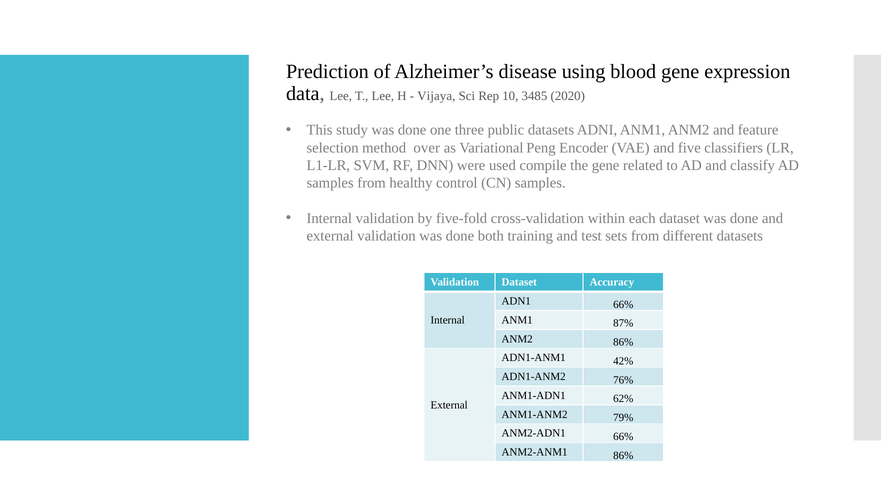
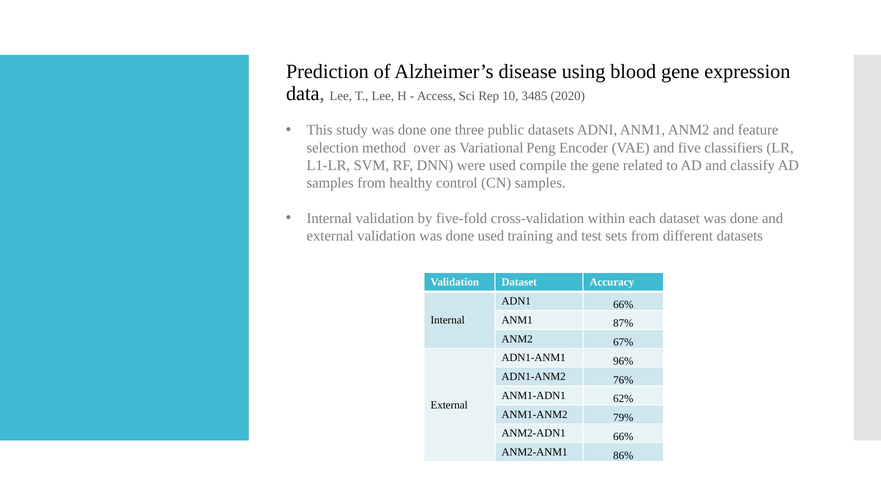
Vijaya: Vijaya -> Access
done both: both -> used
ANM2 86%: 86% -> 67%
42%: 42% -> 96%
